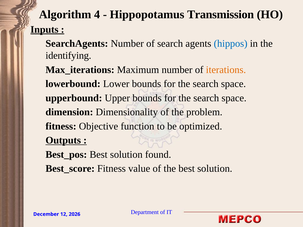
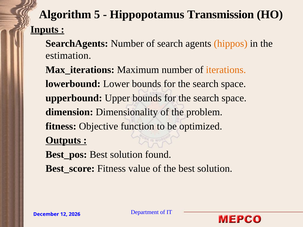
4: 4 -> 5
hippos colour: blue -> orange
identifying: identifying -> estimation
